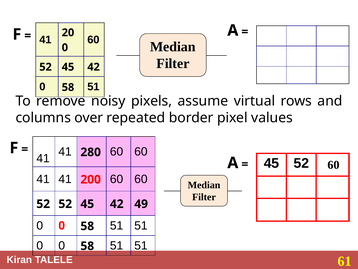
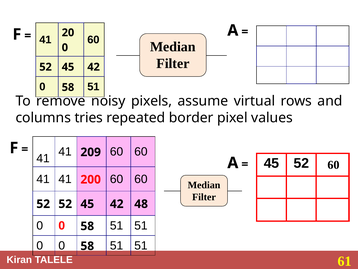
over: over -> tries
280: 280 -> 209
49: 49 -> 48
